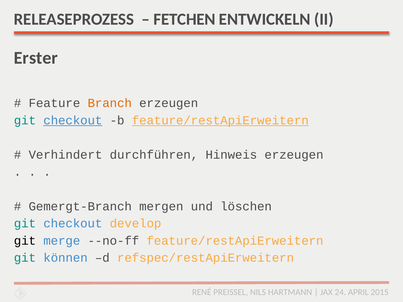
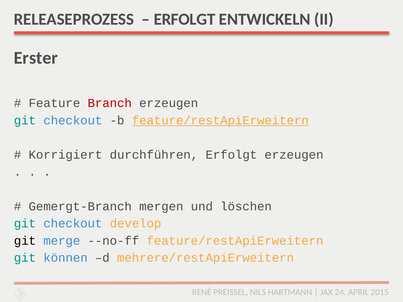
FETCHEN at (185, 19): FETCHEN -> ERFOLGT
Branch colour: orange -> red
checkout at (73, 120) underline: present -> none
Verhindert: Verhindert -> Korrigiert
durchführen Hinweis: Hinweis -> Erfolgt
refspec/restApiErweitern: refspec/restApiErweitern -> mehrere/restApiErweitern
